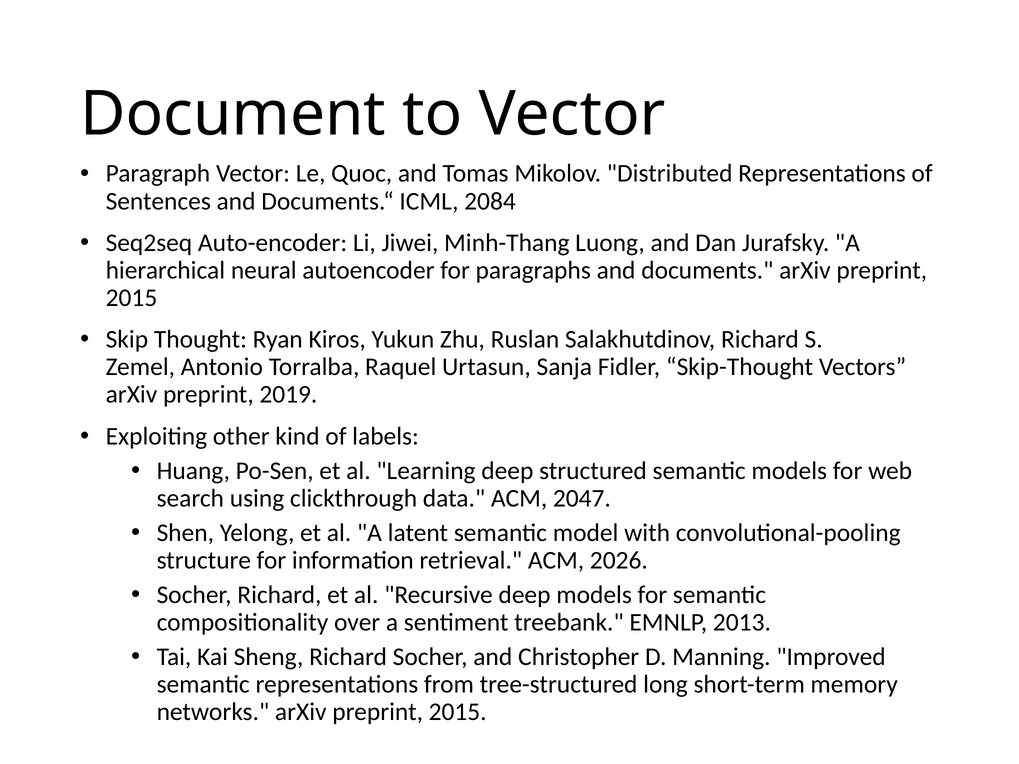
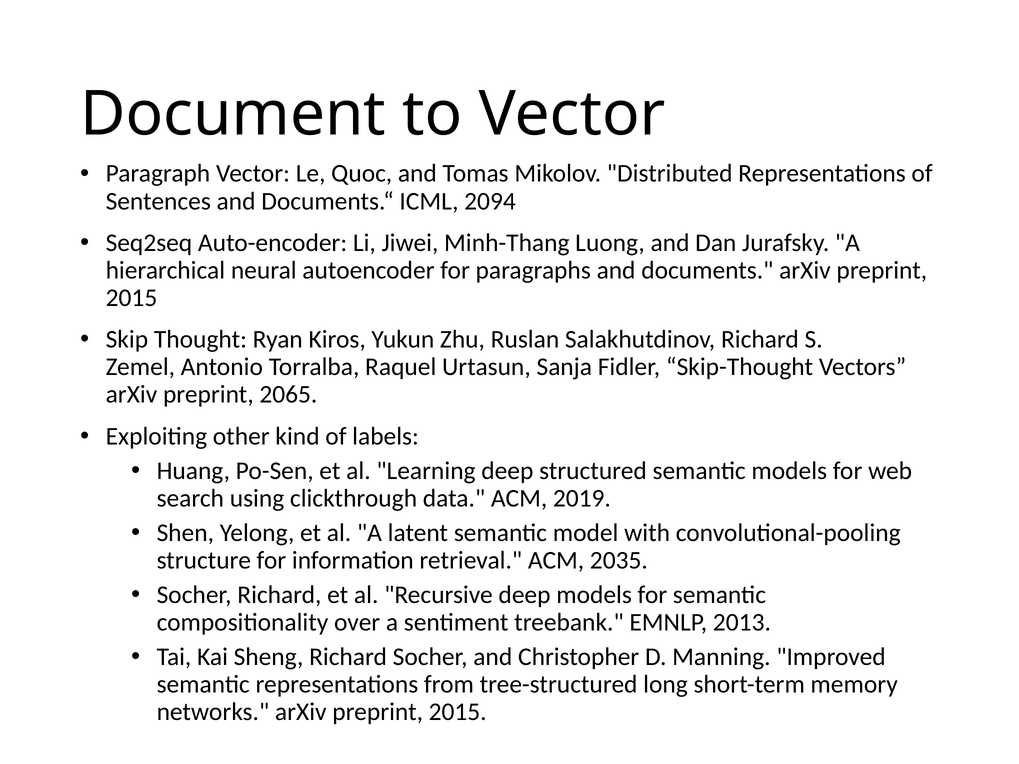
2084: 2084 -> 2094
2019: 2019 -> 2065
2047: 2047 -> 2019
2026: 2026 -> 2035
